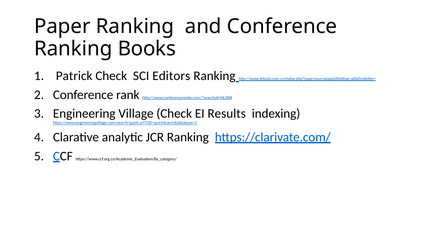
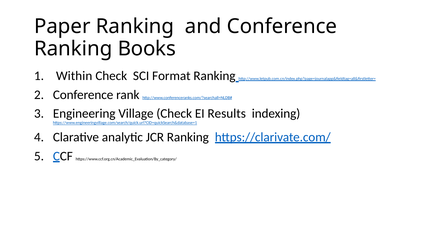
Patrick: Patrick -> Within
Editors: Editors -> Format
